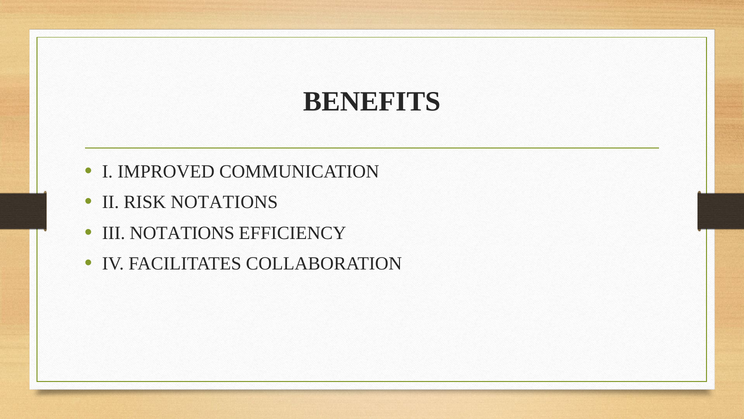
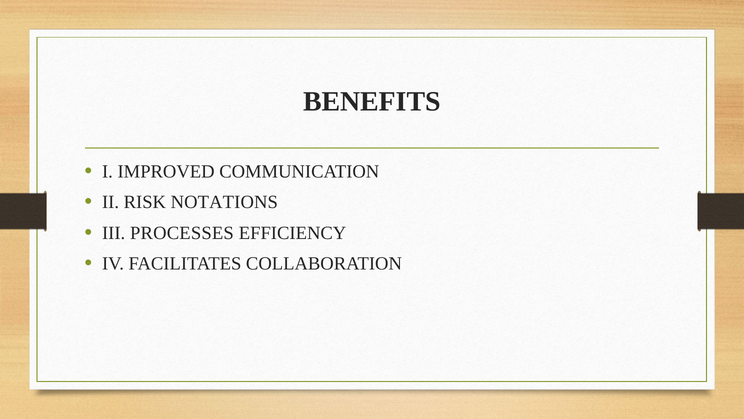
III NOTATIONS: NOTATIONS -> PROCESSES
